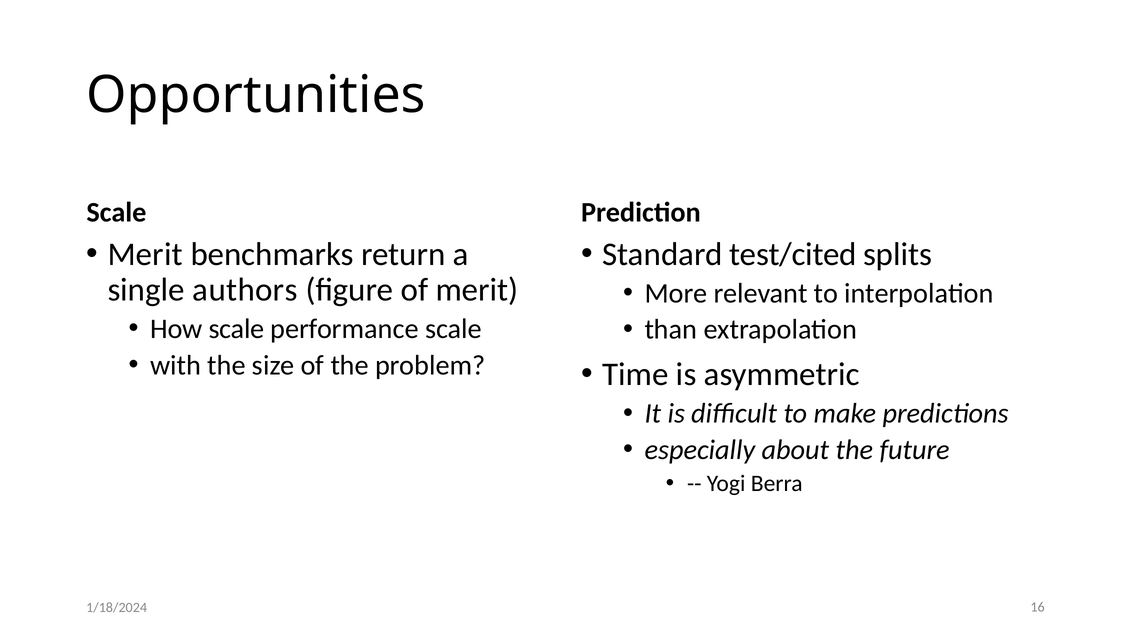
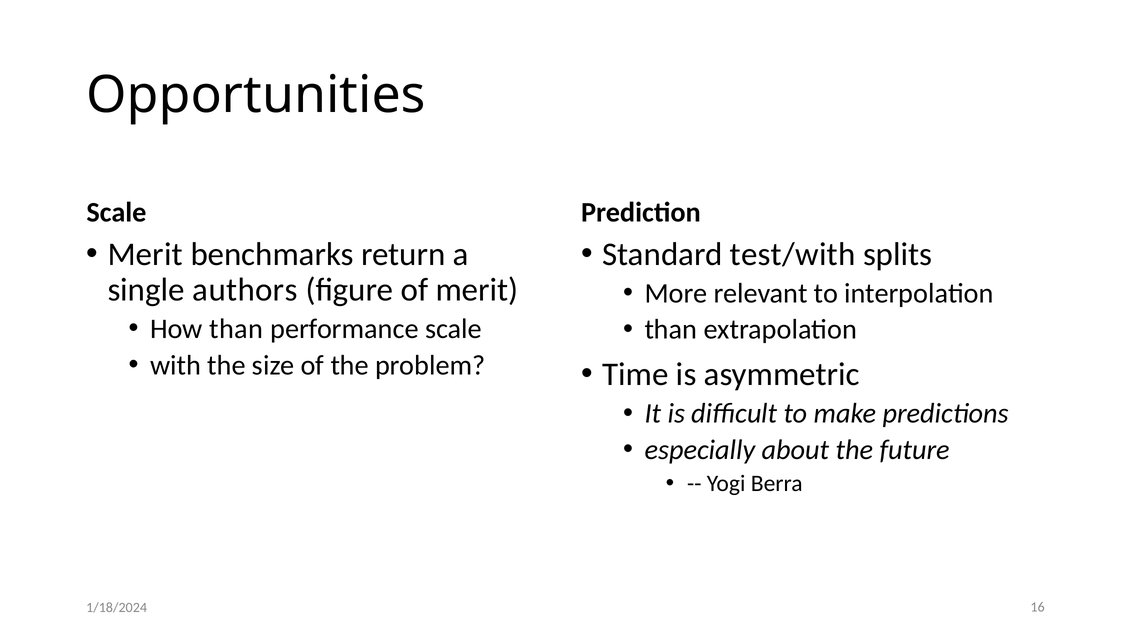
test/cited: test/cited -> test/with
How scale: scale -> than
